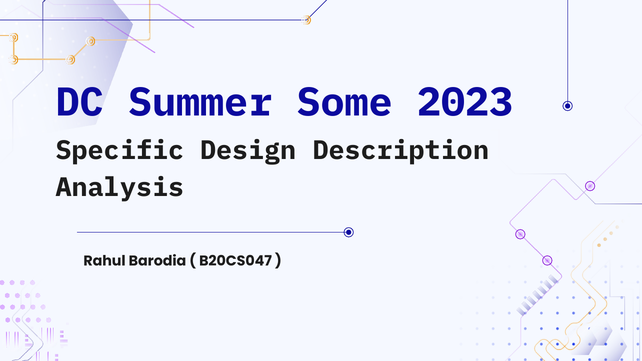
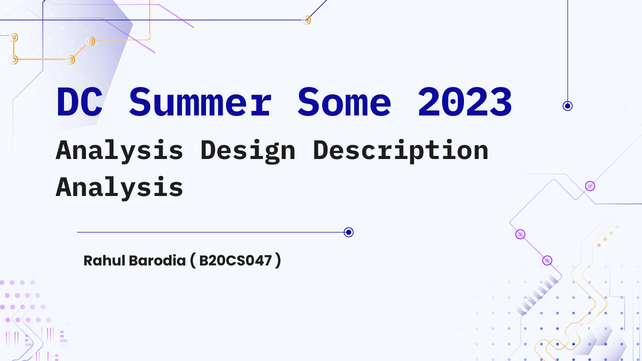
Specific at (120, 151): Specific -> Analysis
